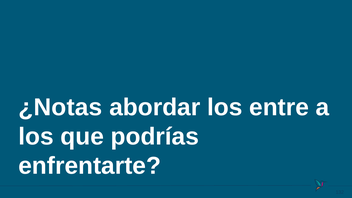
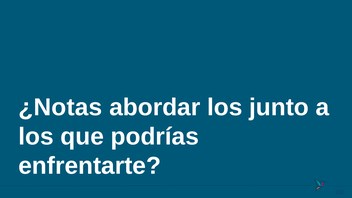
entre: entre -> junto
